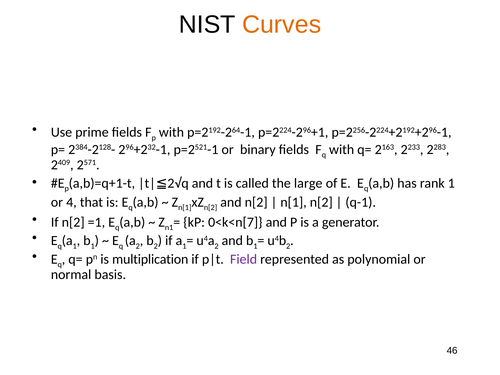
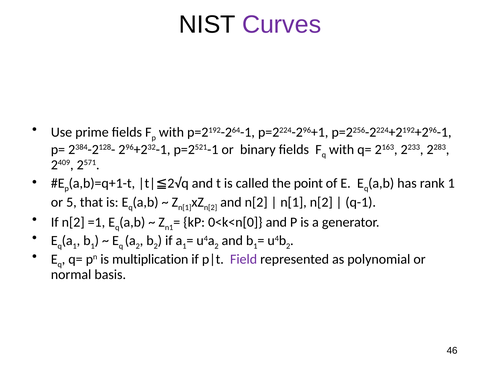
Curves colour: orange -> purple
large: large -> point
4: 4 -> 5
0<k<n[7: 0<k<n[7 -> 0<k<n[0
